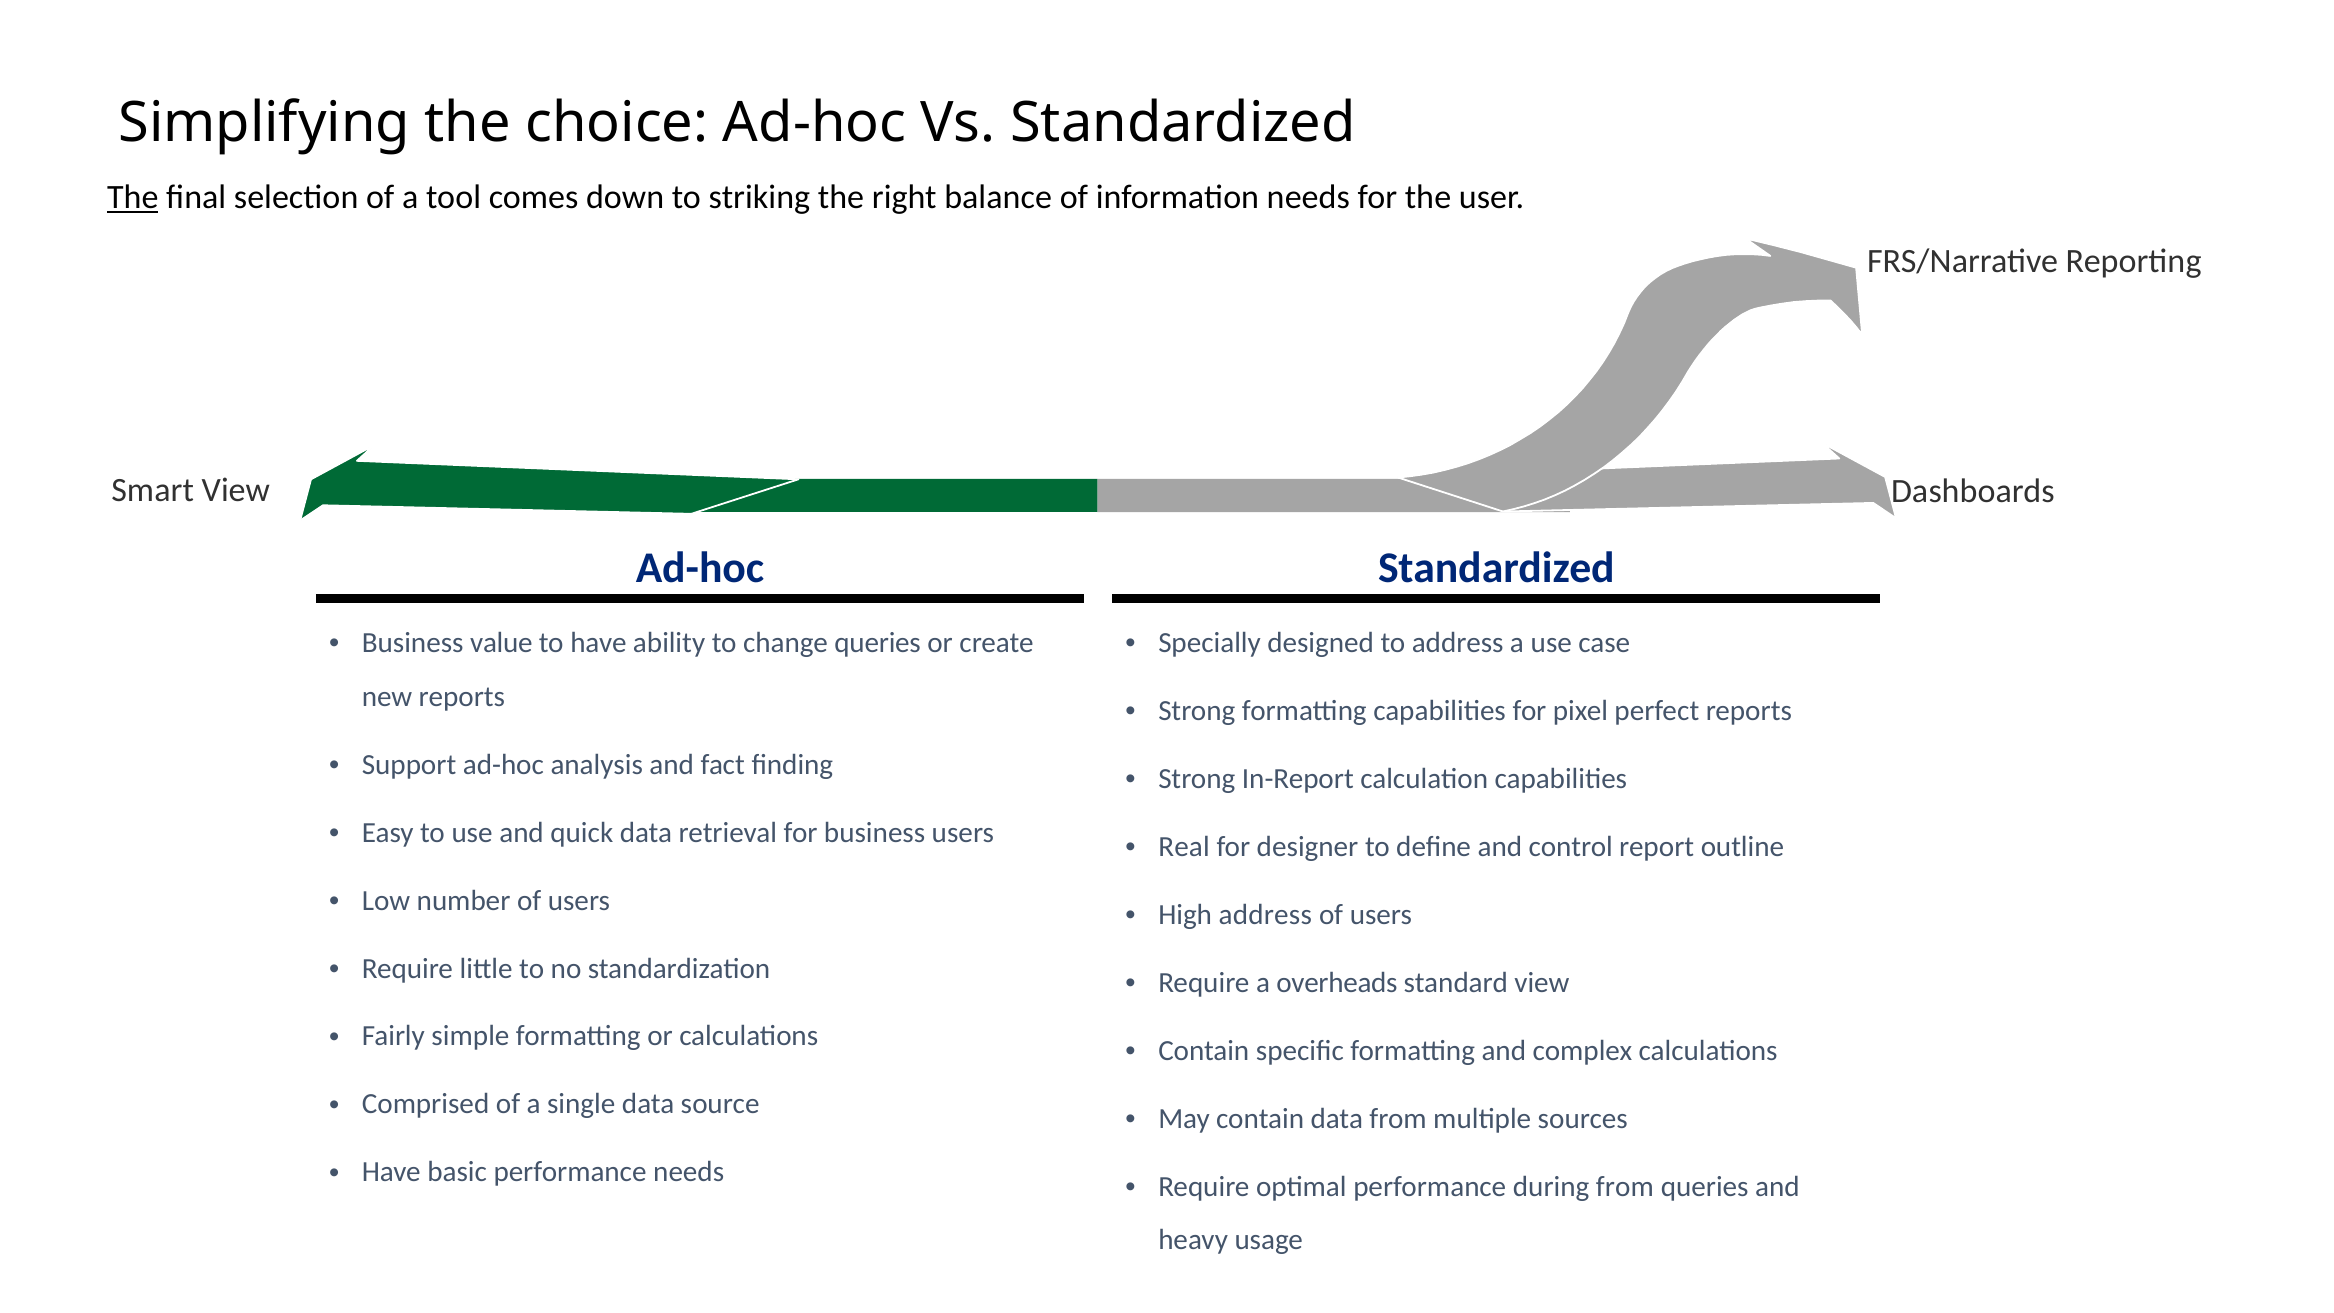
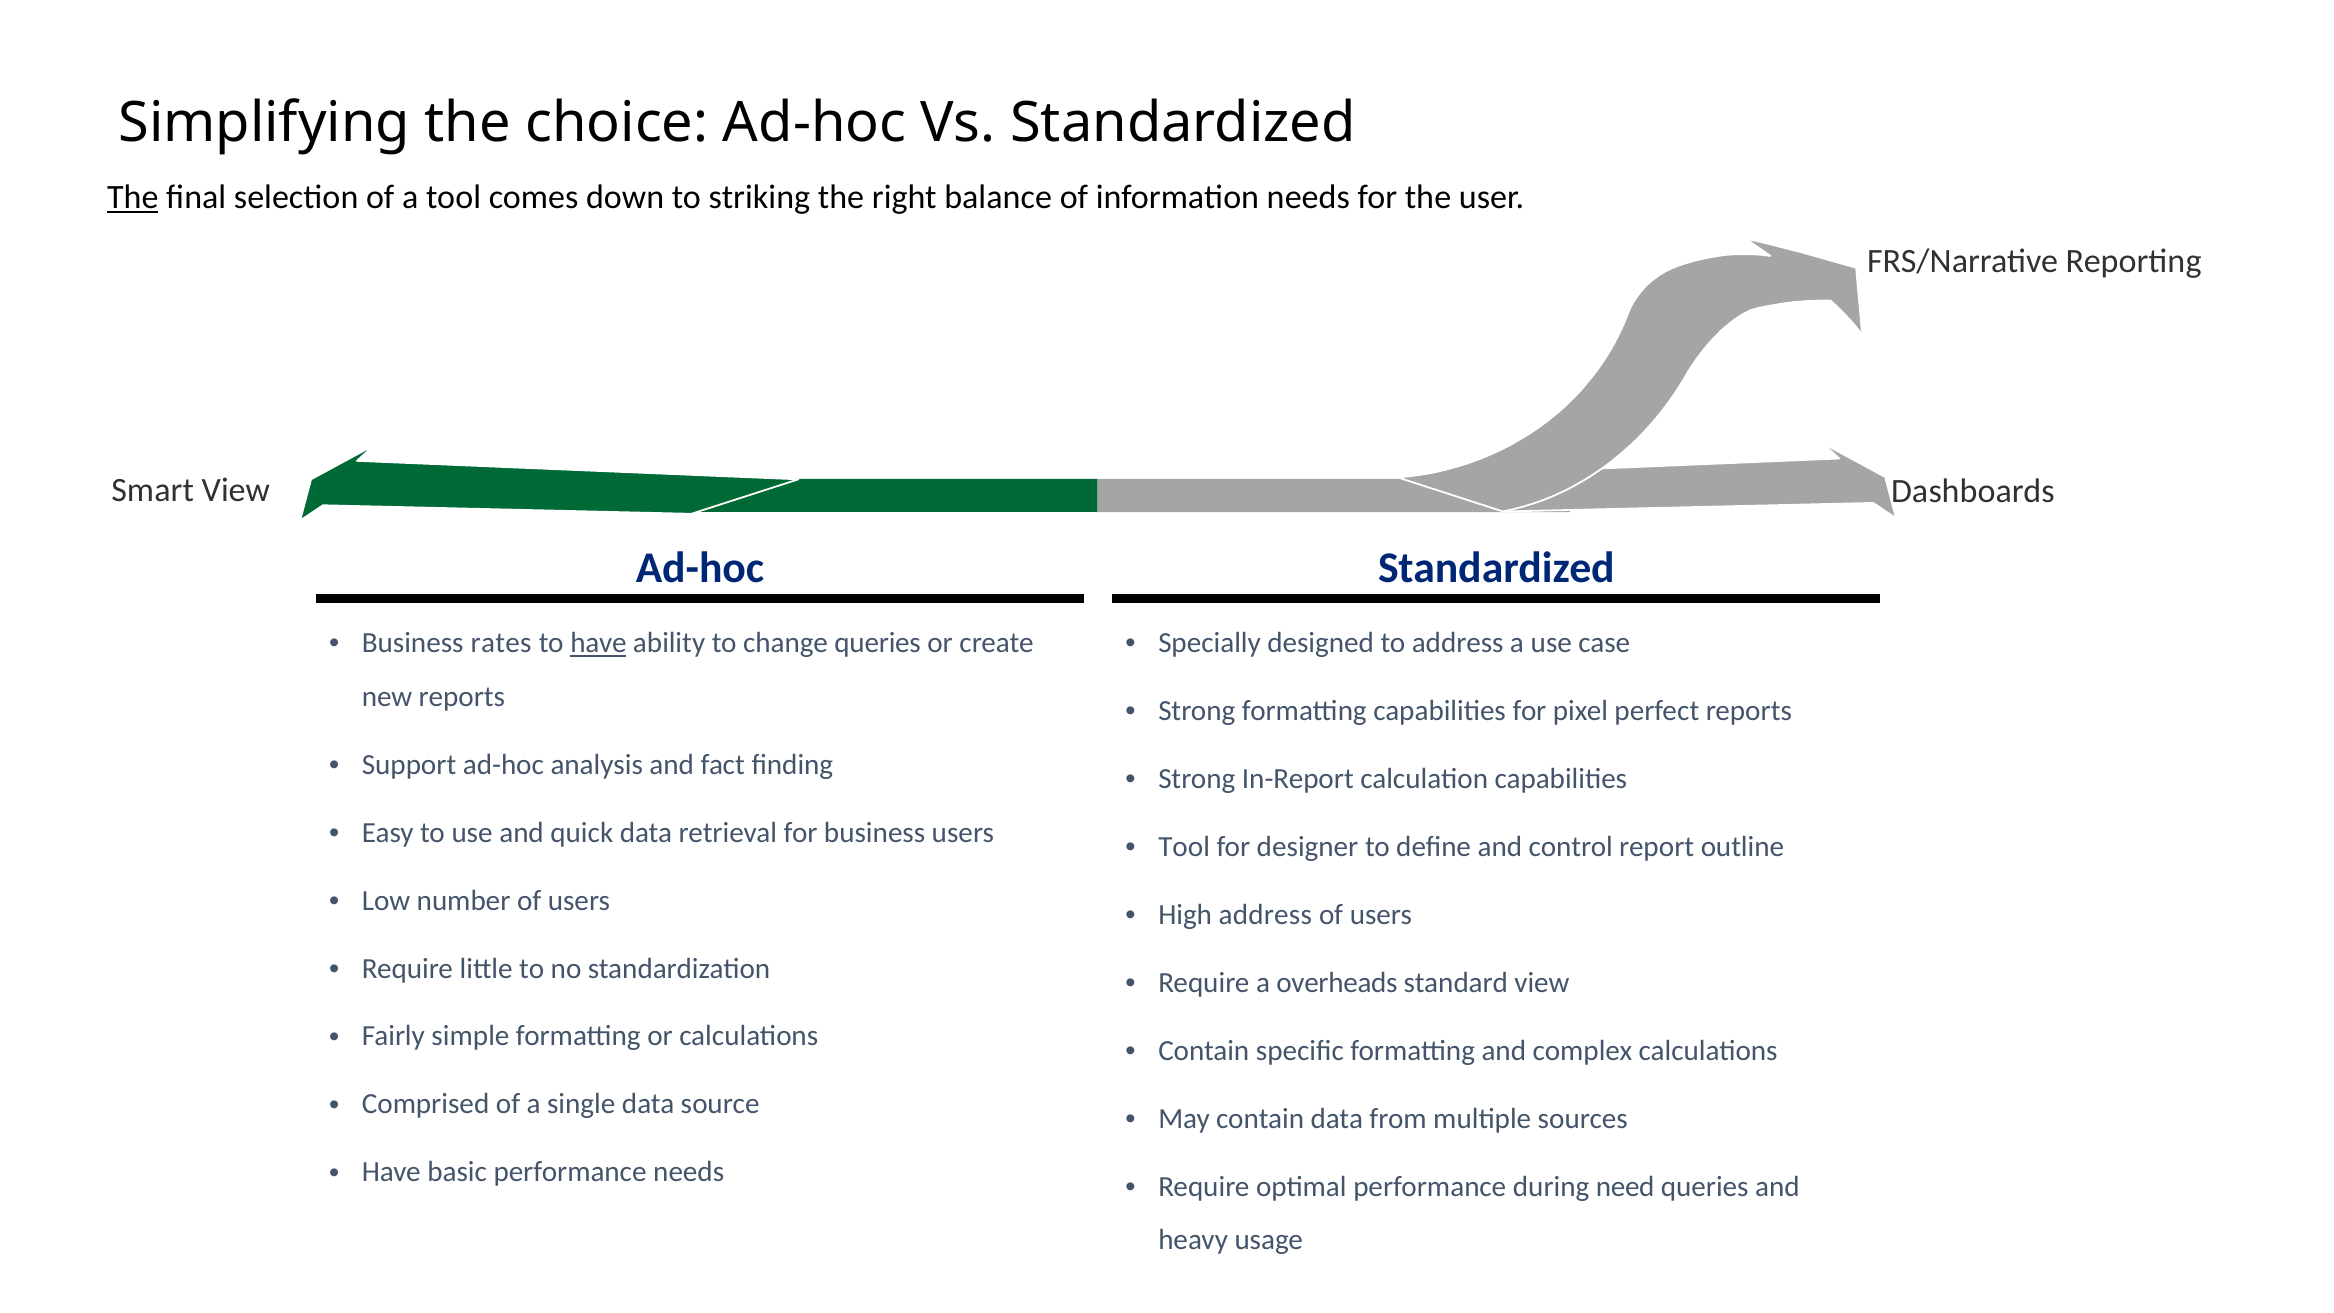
value: value -> rates
have at (598, 643) underline: none -> present
Real at (1184, 847): Real -> Tool
during from: from -> need
